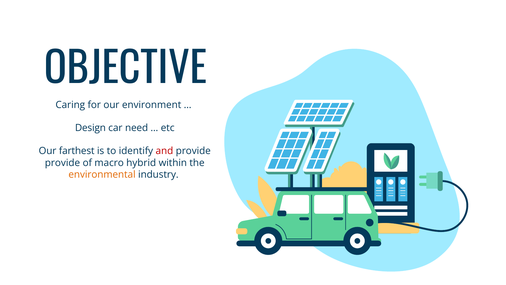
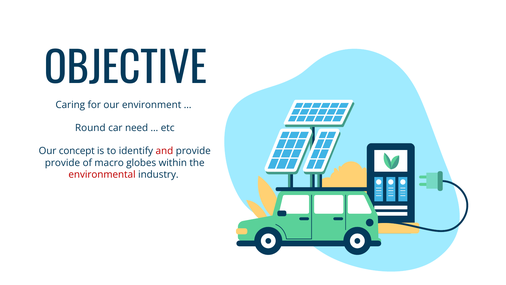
Design: Design -> Round
farthest: farthest -> concept
hybrid: hybrid -> globes
environmental colour: orange -> red
